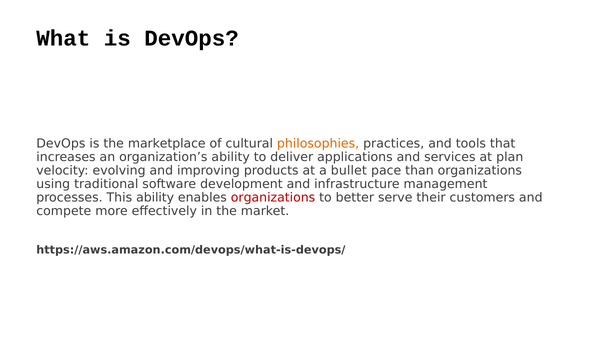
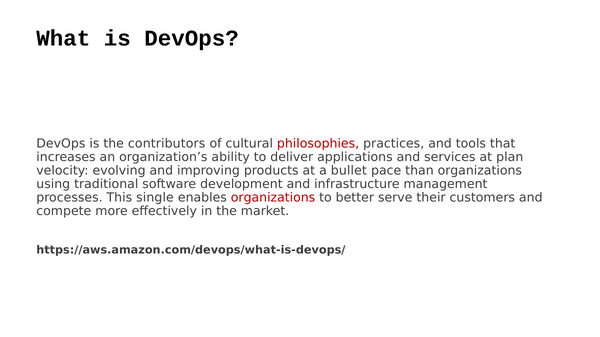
marketplace: marketplace -> contributors
philosophies colour: orange -> red
This ability: ability -> single
